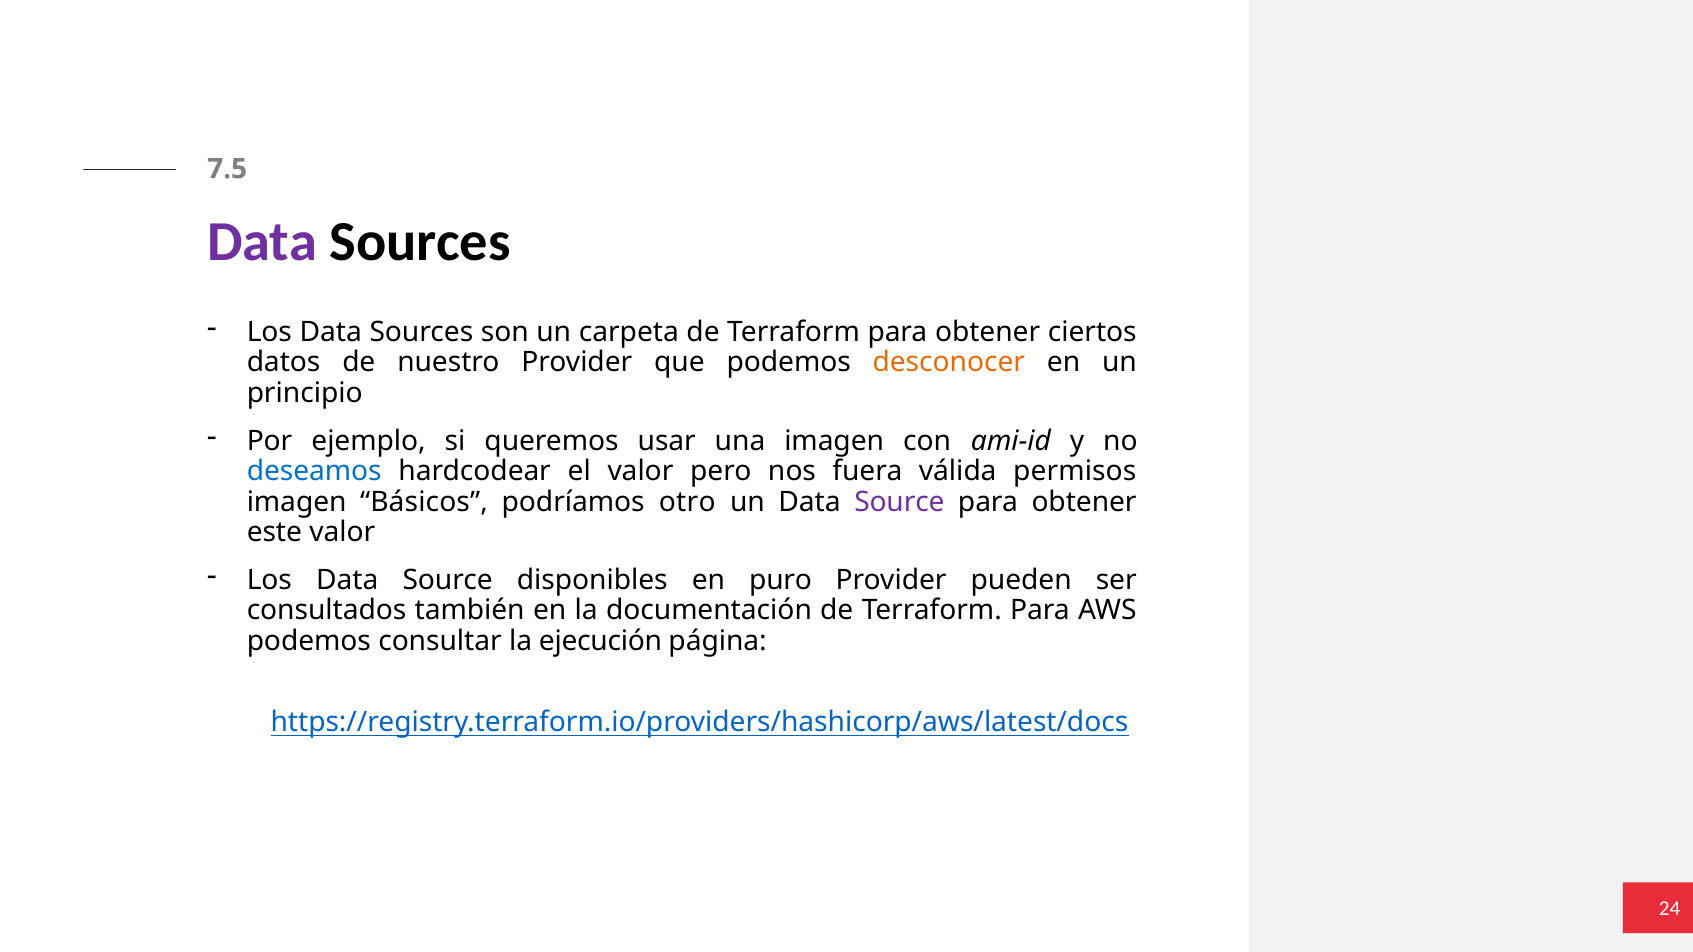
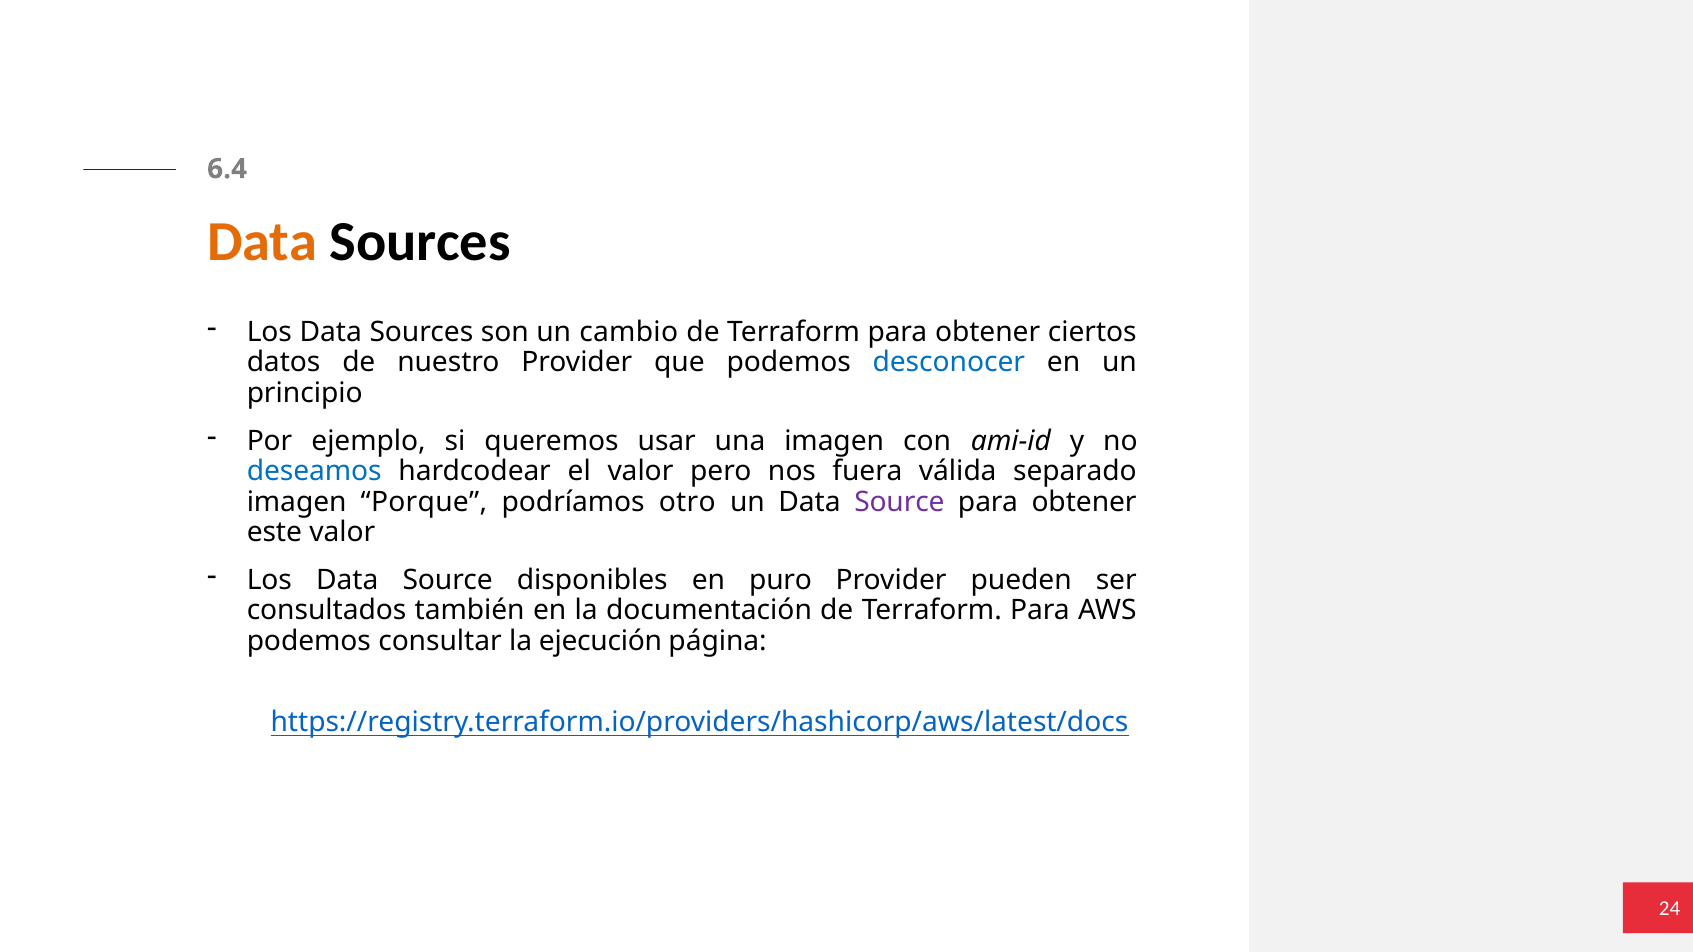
7.5: 7.5 -> 6.4
Data at (262, 242) colour: purple -> orange
carpeta: carpeta -> cambio
desconocer colour: orange -> blue
permisos: permisos -> separado
Básicos: Básicos -> Porque
